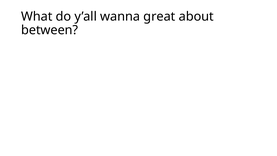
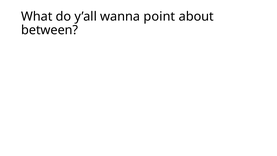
great: great -> point
